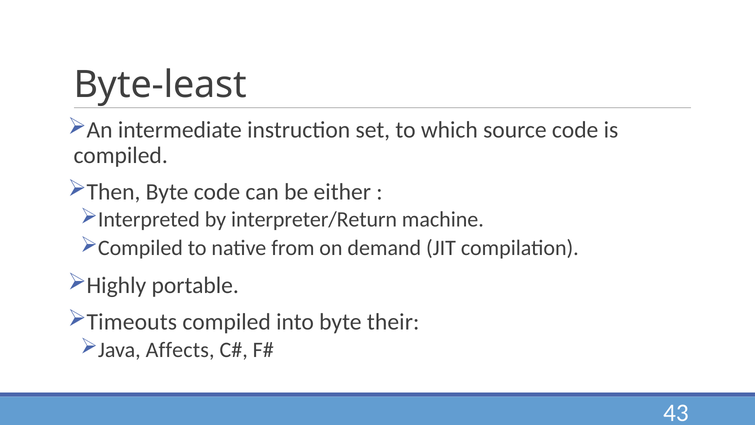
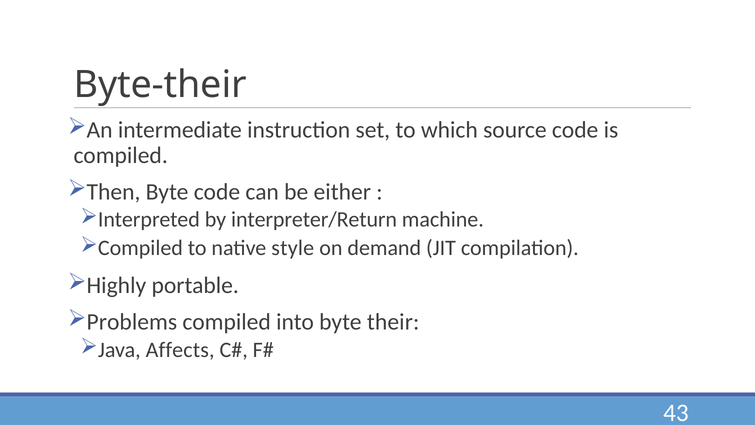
Byte-least: Byte-least -> Byte-their
from: from -> style
Timeouts: Timeouts -> Problems
